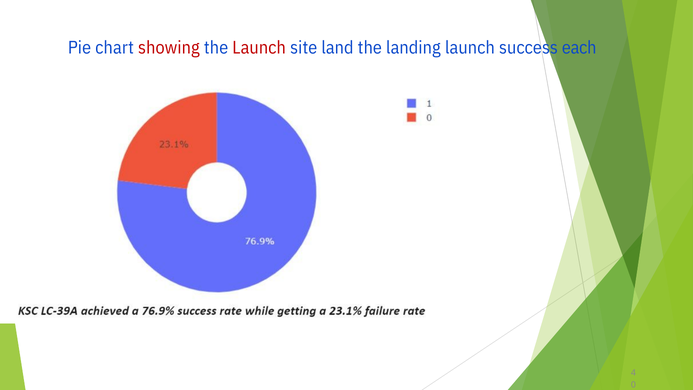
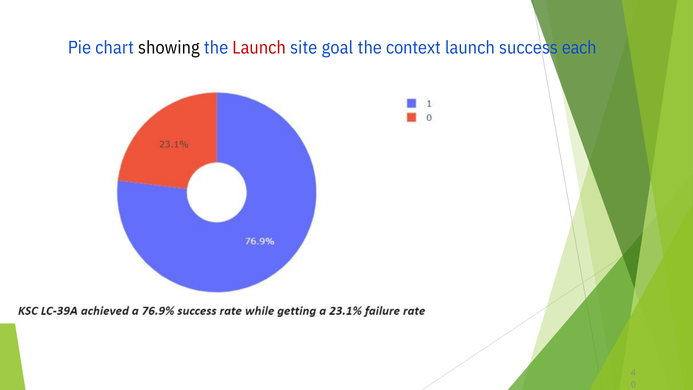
showing colour: red -> black
land: land -> goal
landing: landing -> context
